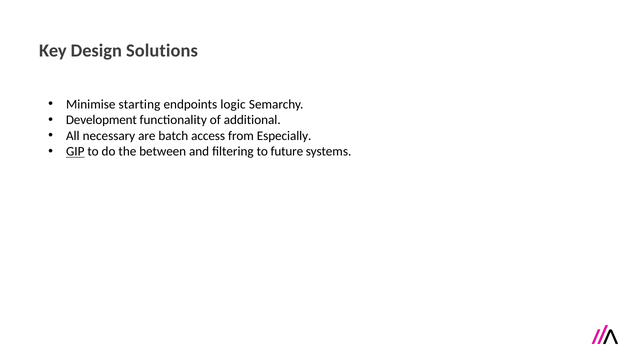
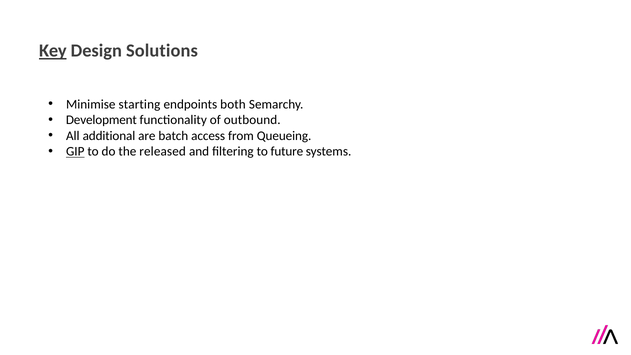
Key underline: none -> present
logic: logic -> both
additional: additional -> outbound
necessary: necessary -> additional
Especially: Especially -> Queueing
between: between -> released
